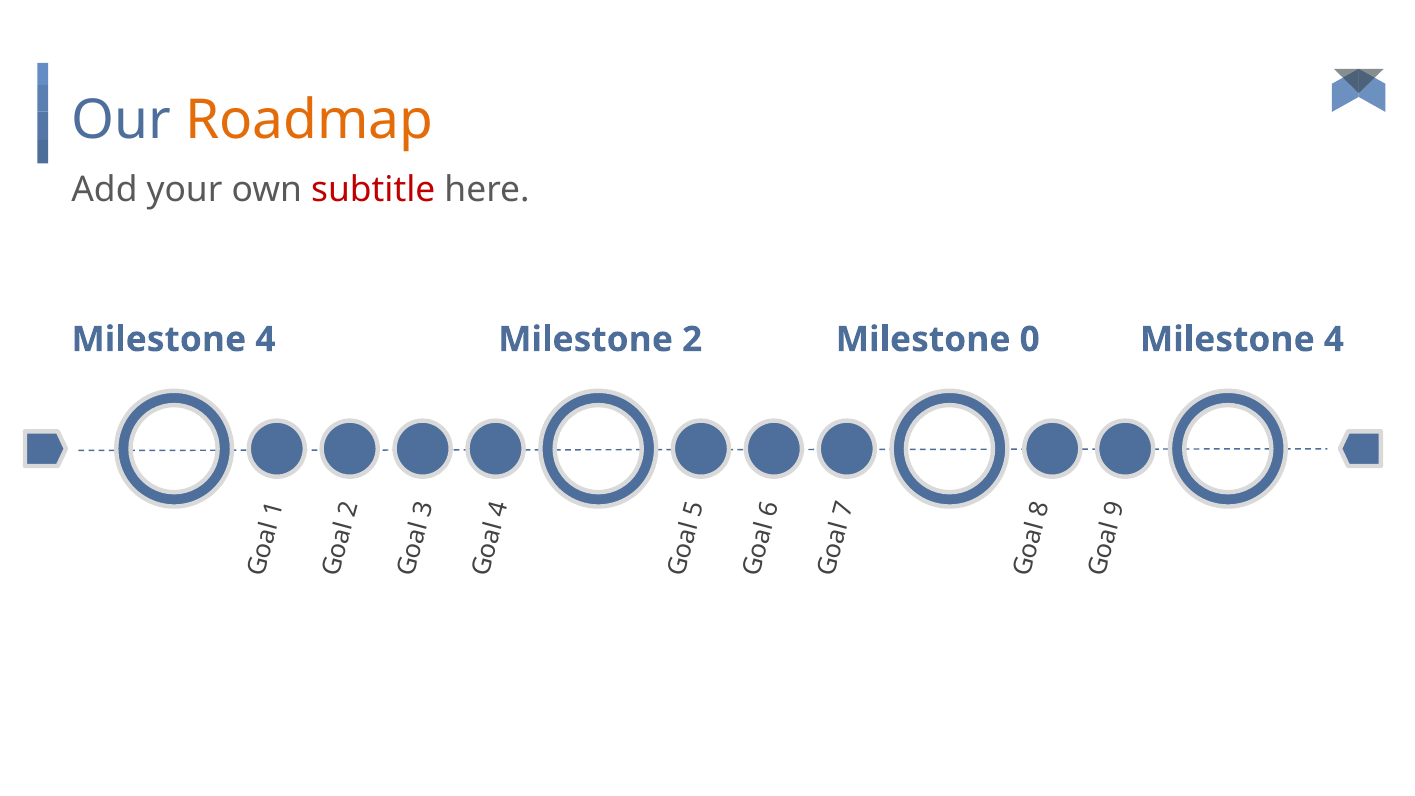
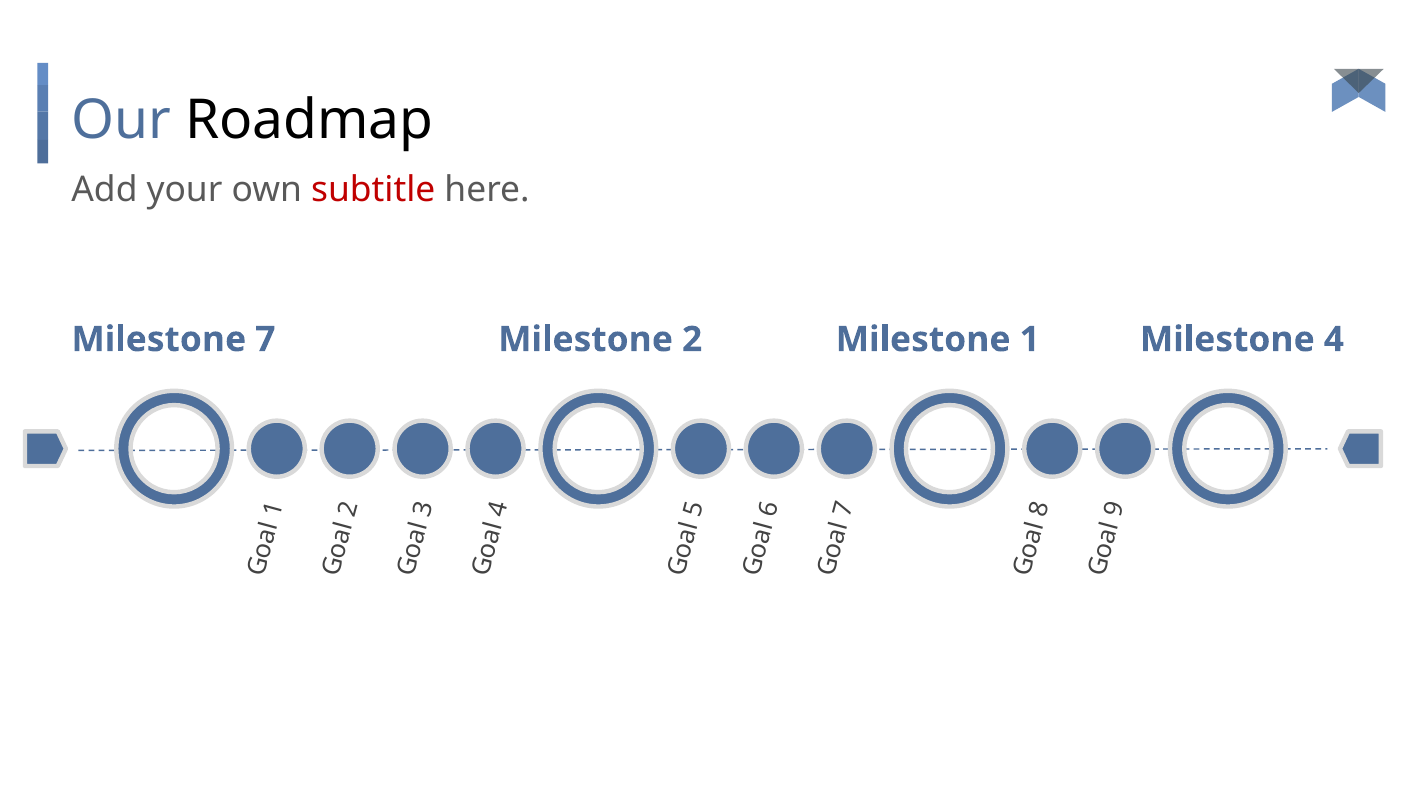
Roadmap colour: orange -> black
4 at (265, 339): 4 -> 7
Milestone 0: 0 -> 1
